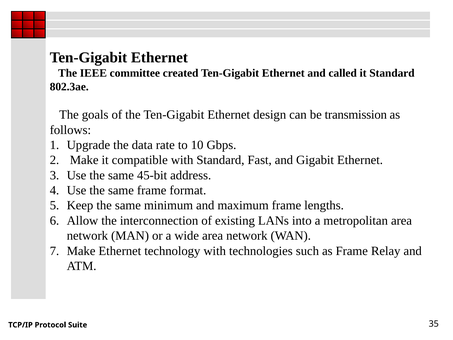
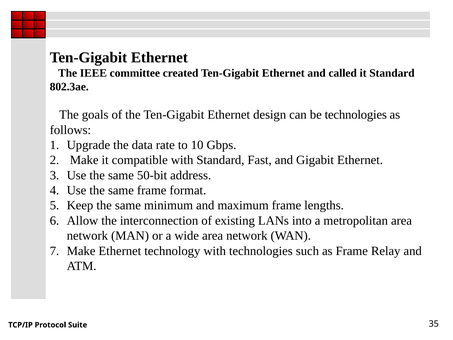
be transmission: transmission -> technologies
45-bit: 45-bit -> 50-bit
